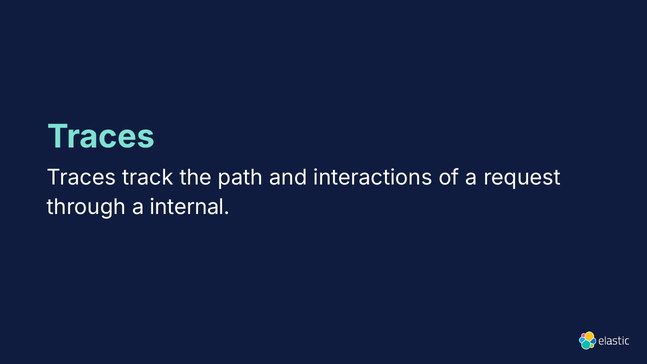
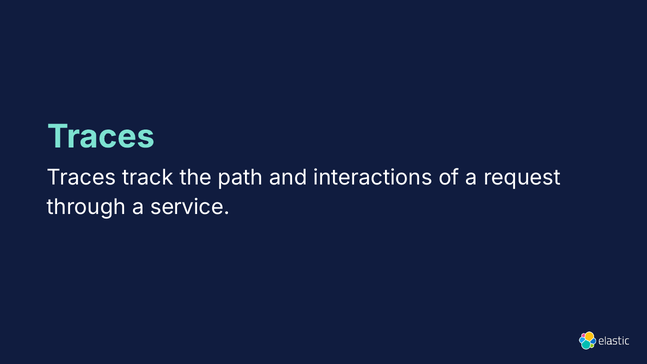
internal: internal -> service
